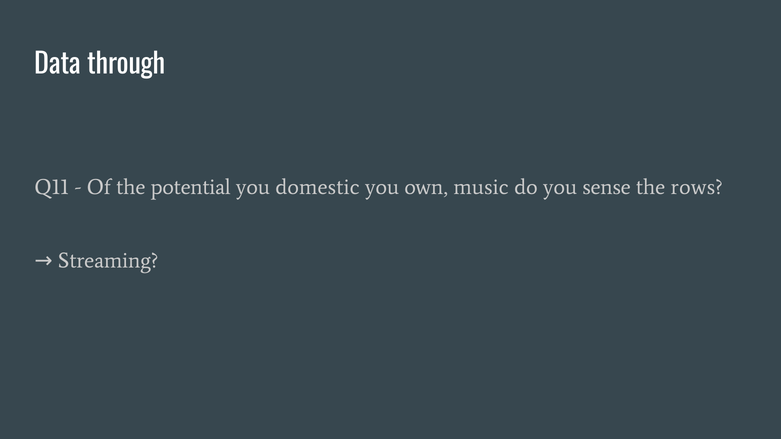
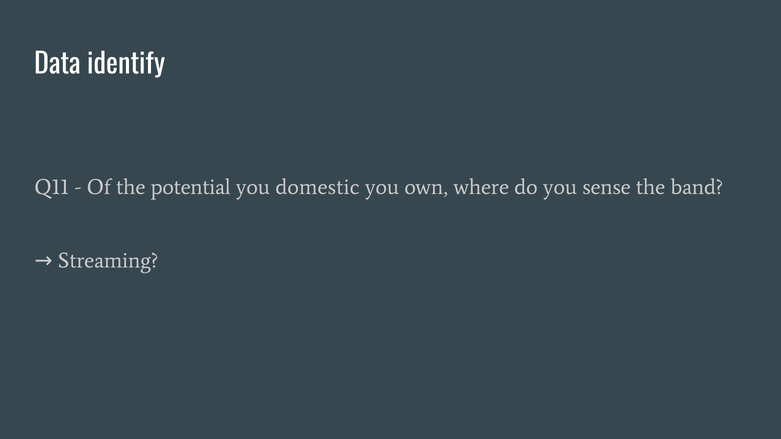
through: through -> identify
music: music -> where
rows: rows -> band
